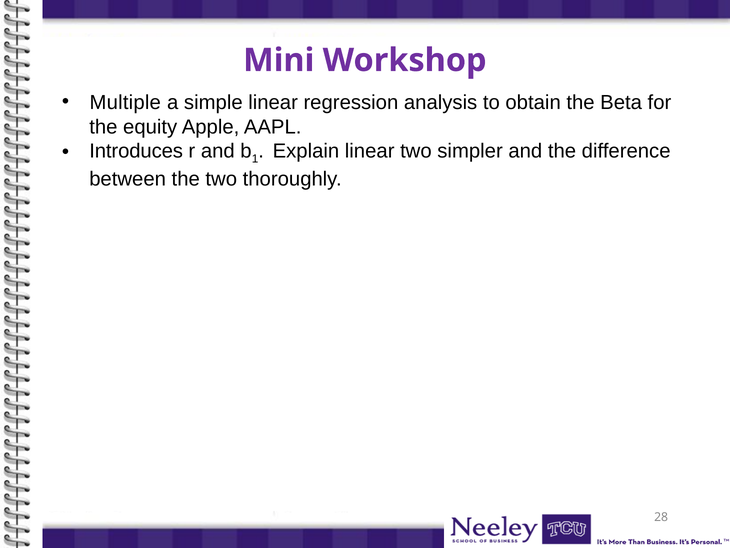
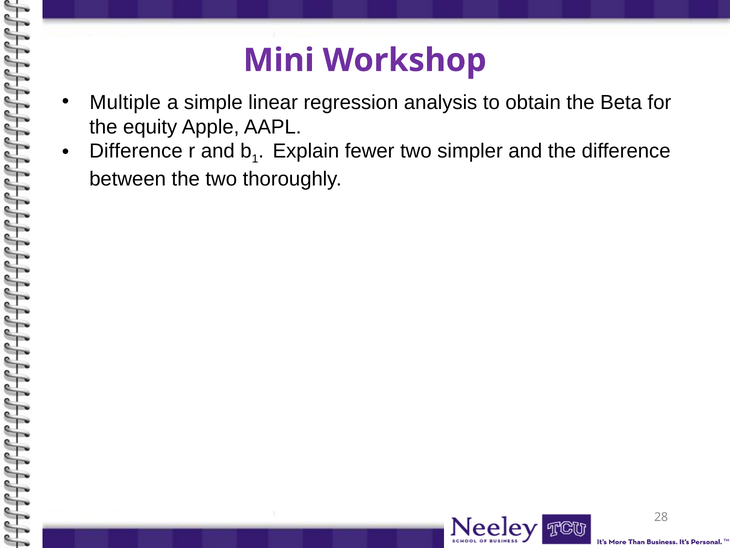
Introduces at (136, 151): Introduces -> Difference
Explain linear: linear -> fewer
